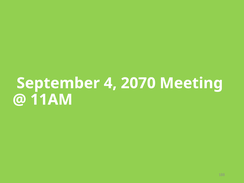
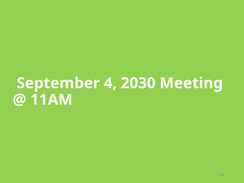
2070: 2070 -> 2030
